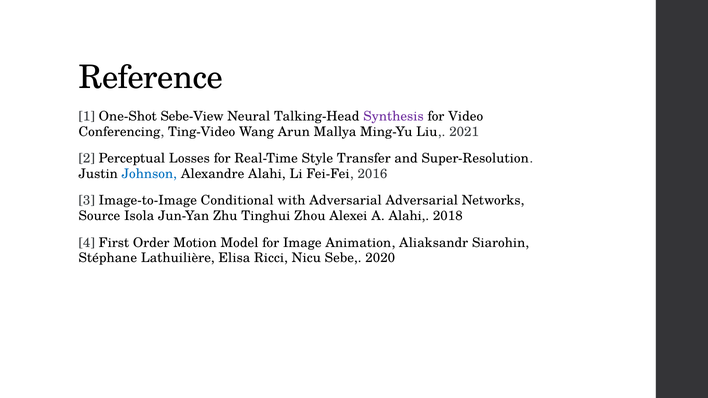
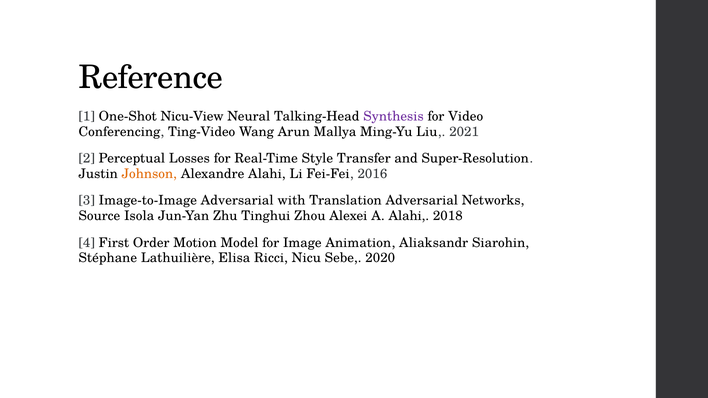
Sebe-View: Sebe-View -> Nicu-View
Johnson colour: blue -> orange
Image-to-Image Conditional: Conditional -> Adversarial
with Adversarial: Adversarial -> Translation
